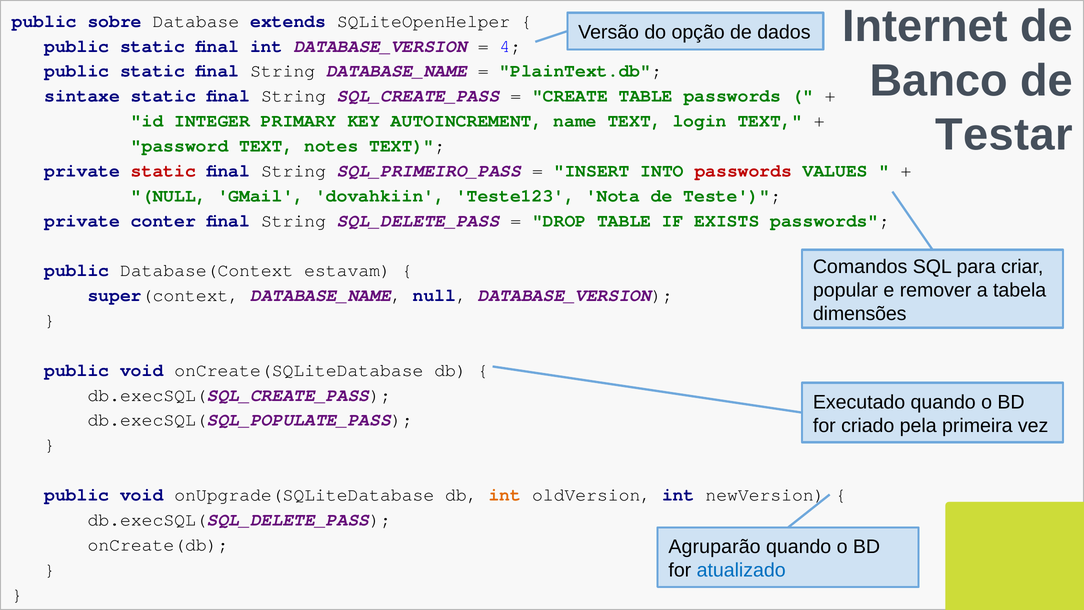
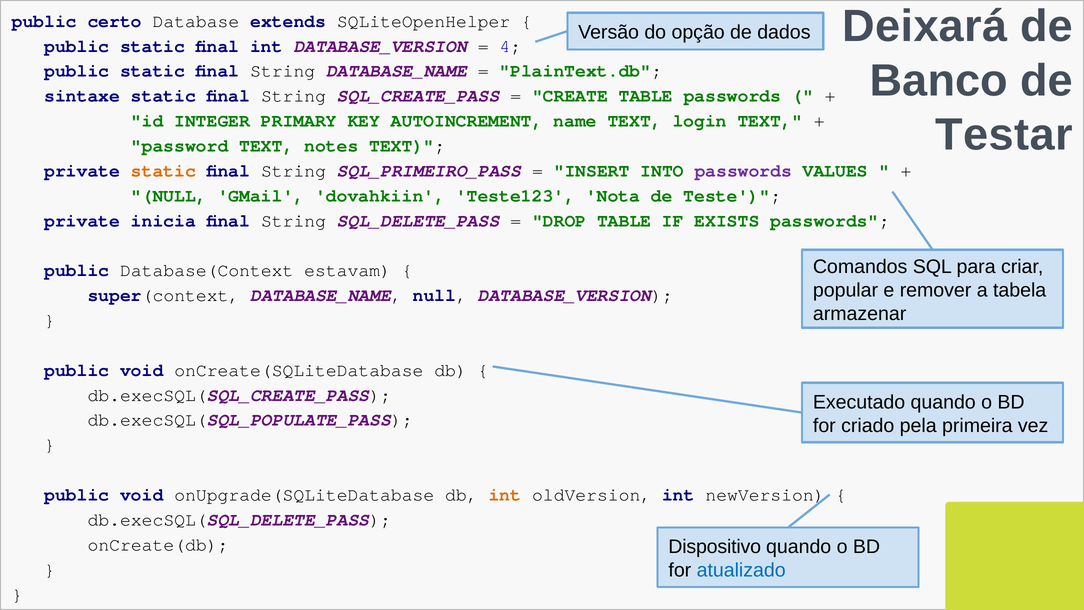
sobre: sobre -> certo
Internet: Internet -> Deixará
static at (163, 171) colour: red -> orange
passwords at (743, 171) colour: red -> purple
conter: conter -> inicia
dimensões: dimensões -> armazenar
Agruparão: Agruparão -> Dispositivo
